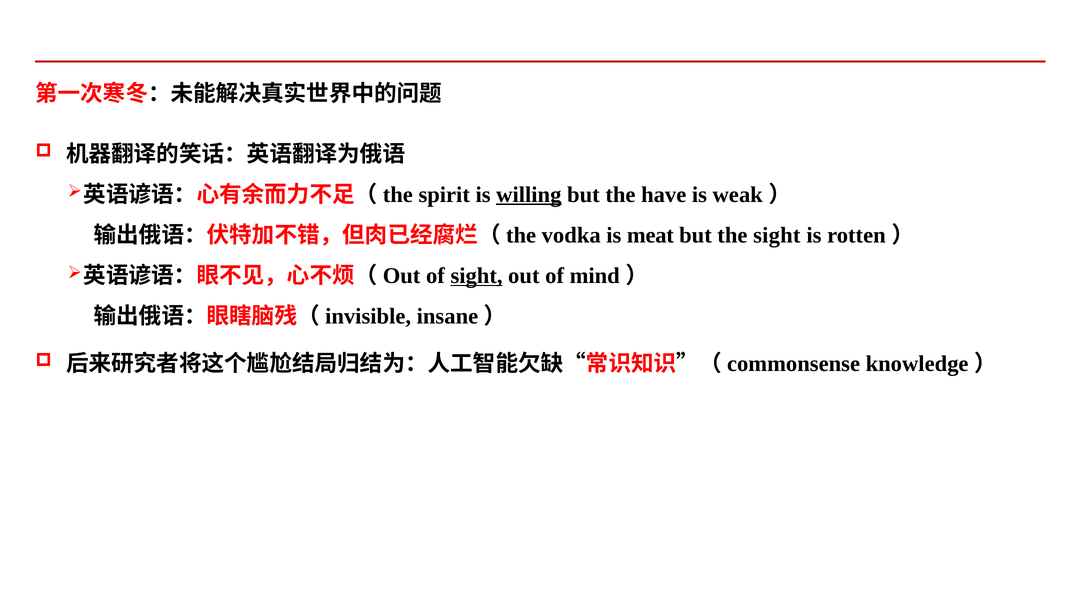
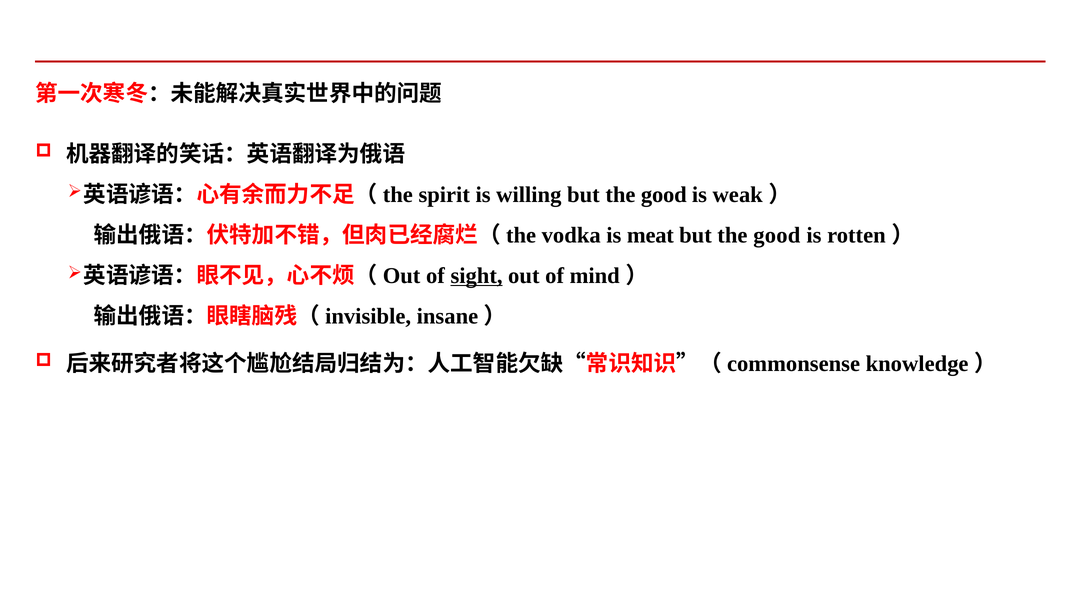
willing underline: present -> none
have at (664, 195): have -> good
sight at (777, 235): sight -> good
